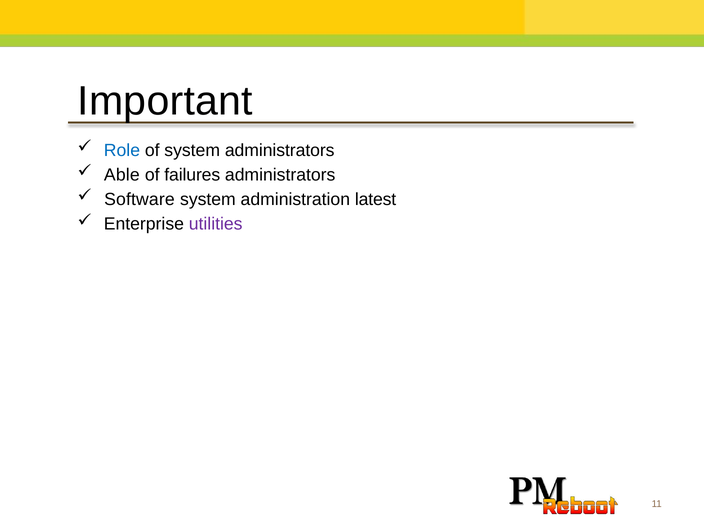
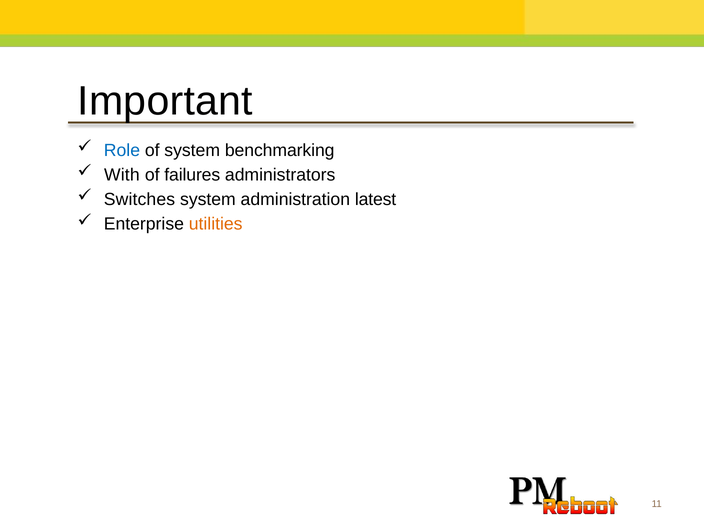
system administrators: administrators -> benchmarking
Able: Able -> With
Software: Software -> Switches
utilities colour: purple -> orange
